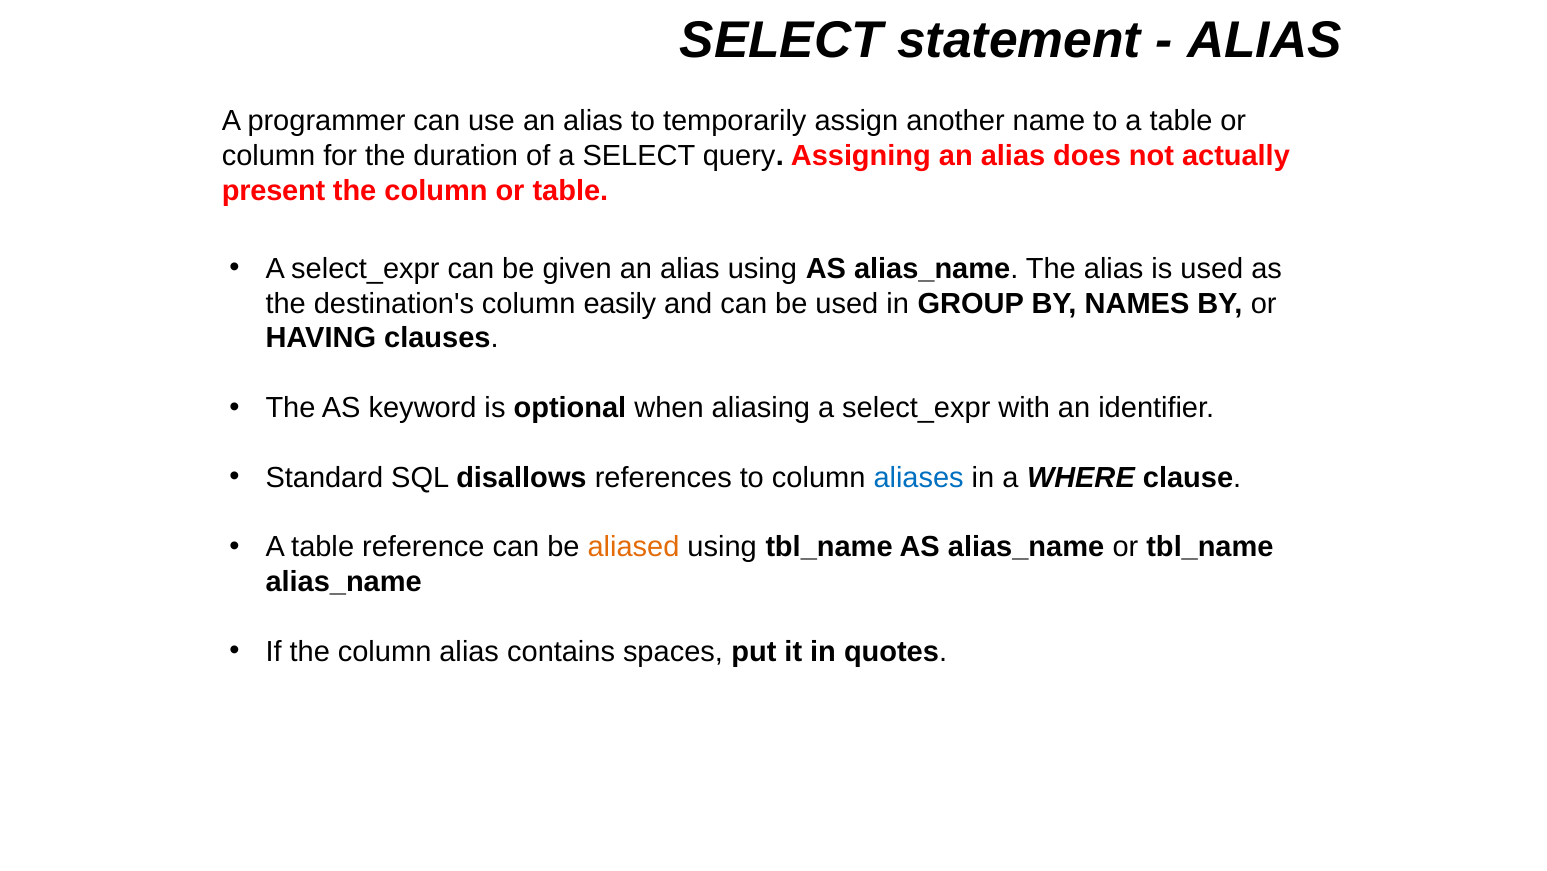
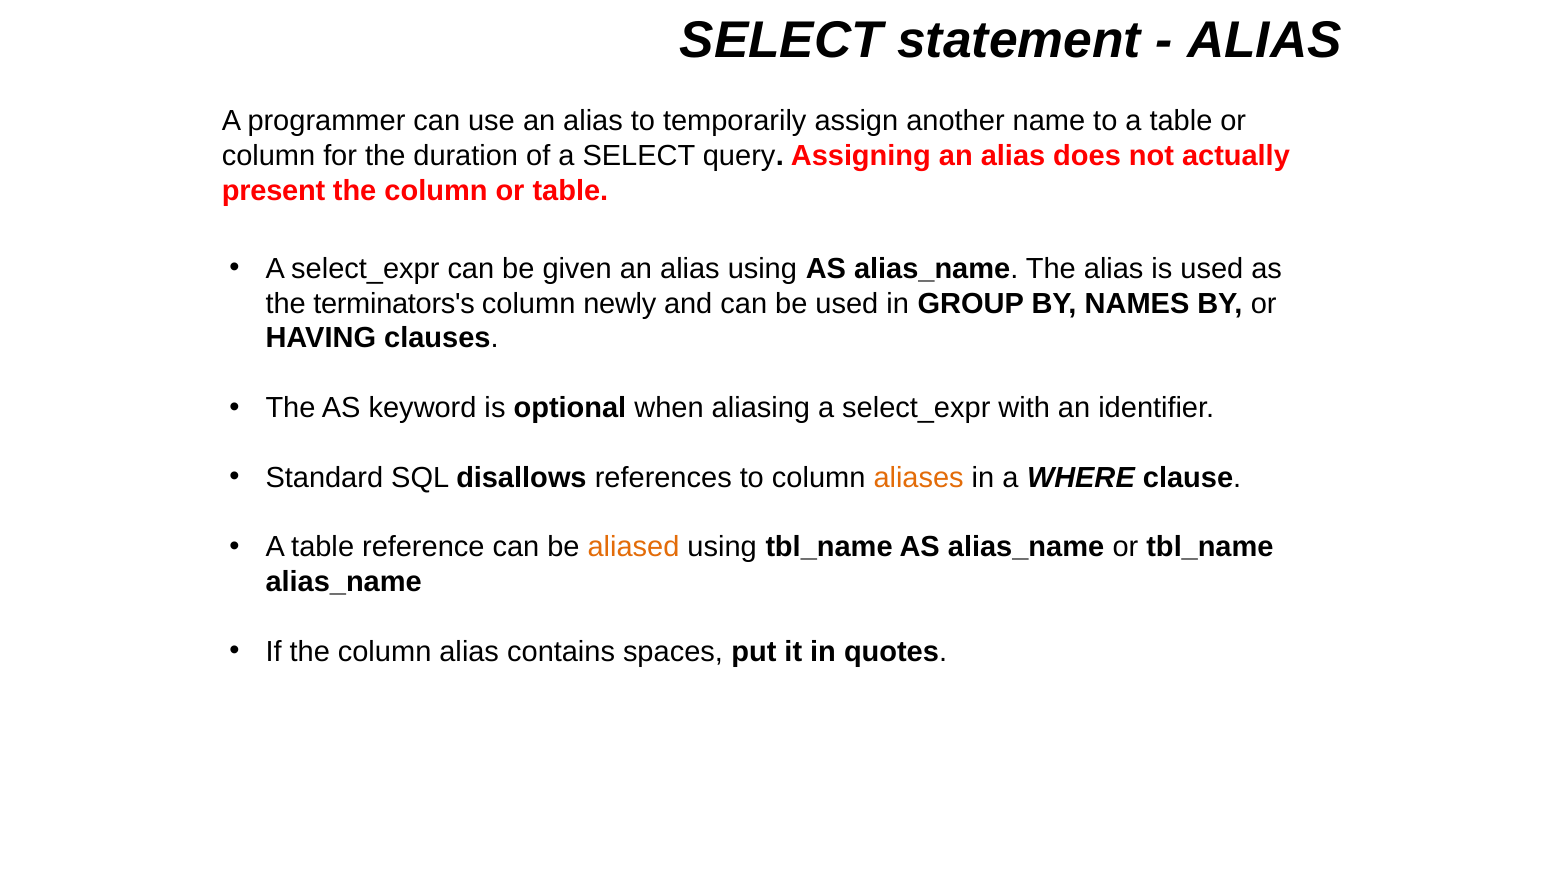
destination's: destination's -> terminators's
easily: easily -> newly
aliases colour: blue -> orange
